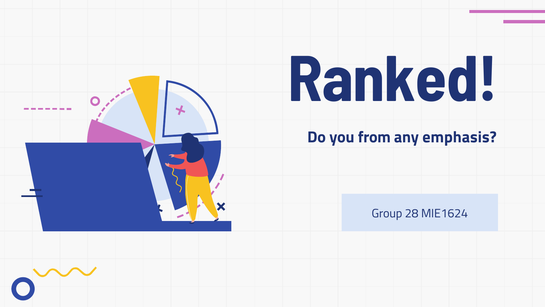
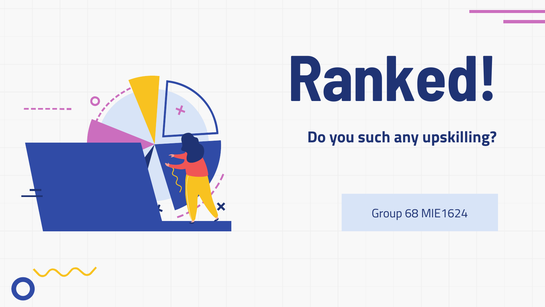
from: from -> such
emphasis: emphasis -> upskilling
28: 28 -> 68
